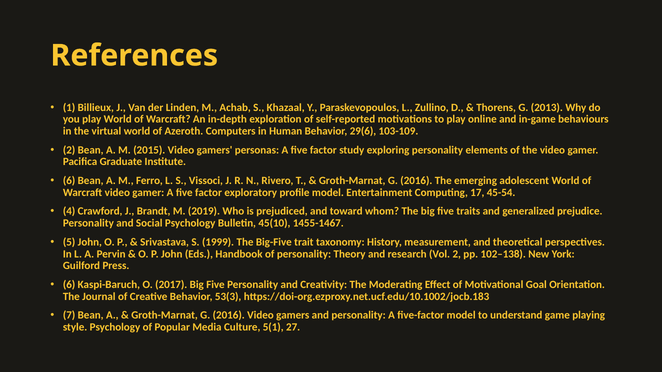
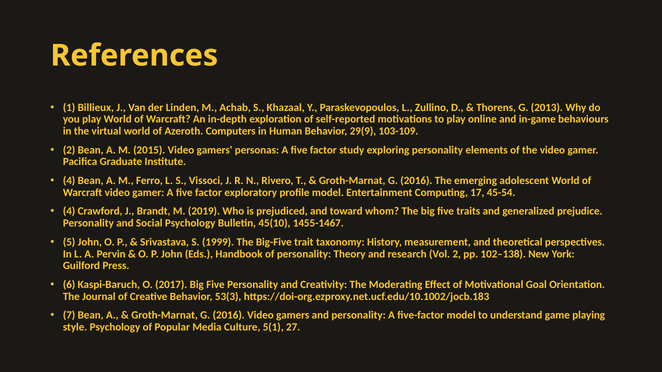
29(6: 29(6 -> 29(9
6 at (69, 181): 6 -> 4
